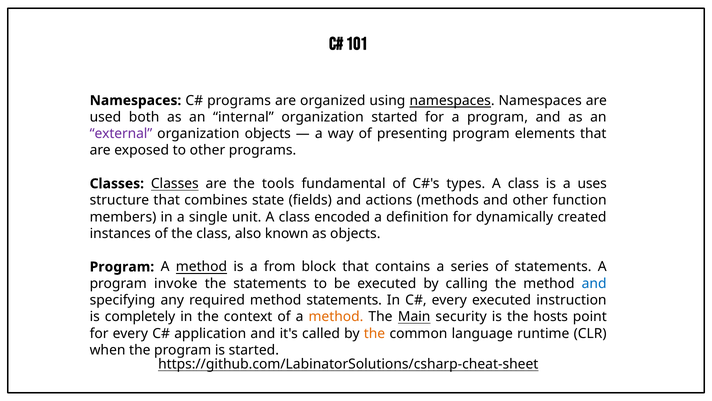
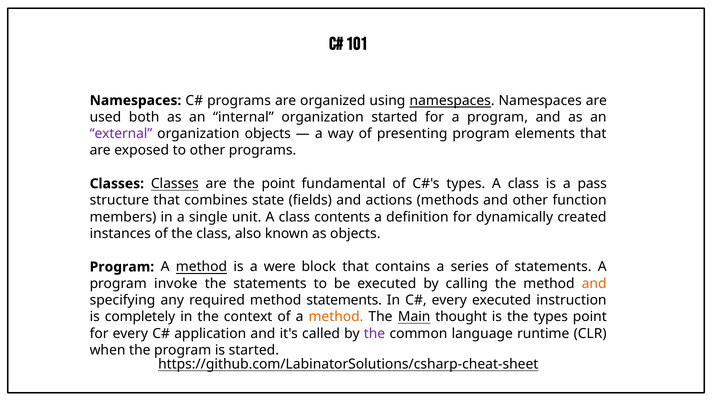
the tools: tools -> point
uses: uses -> pass
encoded: encoded -> contents
from: from -> were
and at (594, 283) colour: blue -> orange
security: security -> thought
the hosts: hosts -> types
the at (375, 333) colour: orange -> purple
